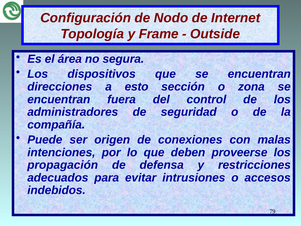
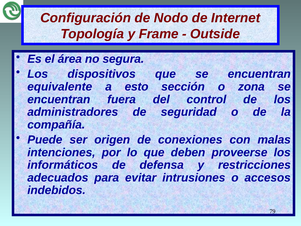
direcciones: direcciones -> equivalente
propagación: propagación -> informáticos
